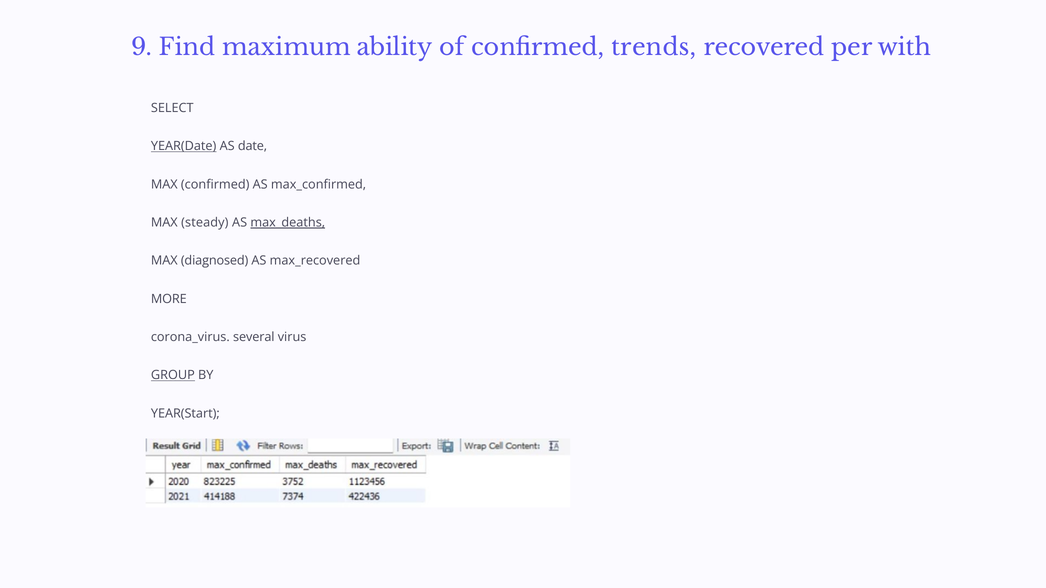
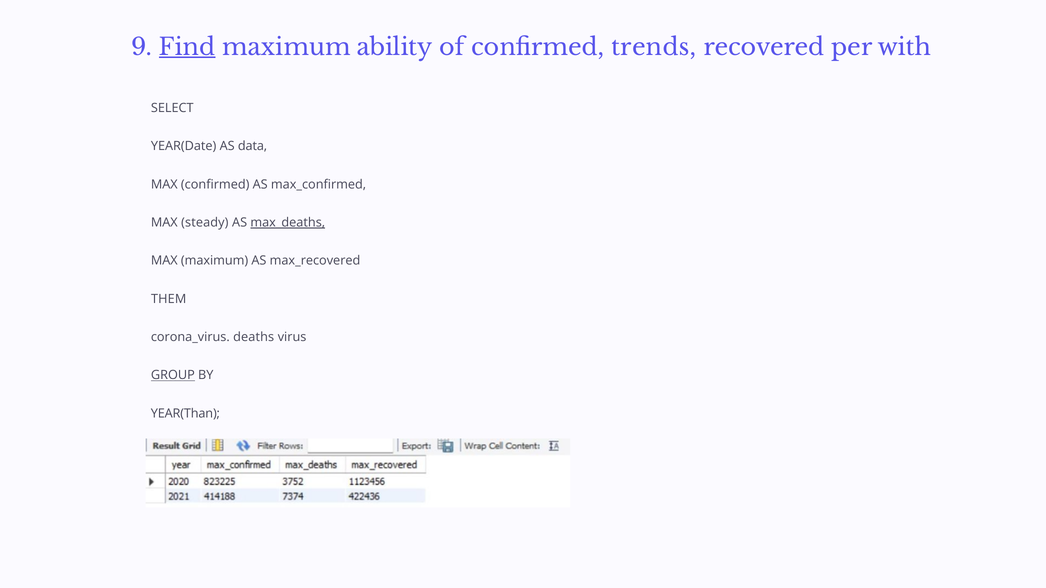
Find underline: none -> present
YEAR(Date underline: present -> none
date: date -> data
MAX diagnosed: diagnosed -> maximum
MORE: MORE -> THEM
several: several -> deaths
YEAR(Start: YEAR(Start -> YEAR(Than
